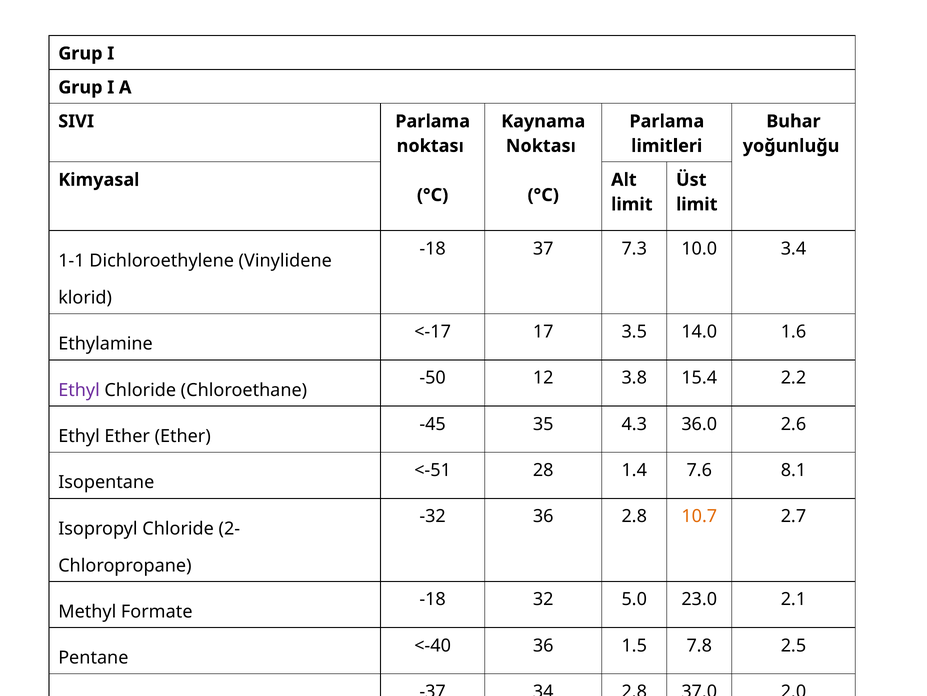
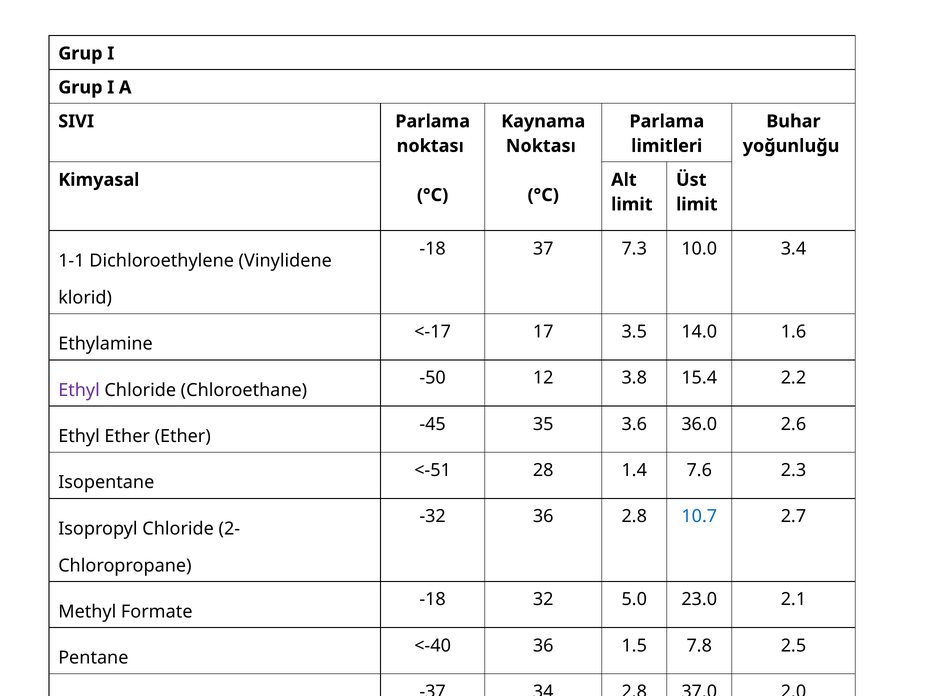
4.3: 4.3 -> 3.6
8.1: 8.1 -> 2.3
10.7 colour: orange -> blue
